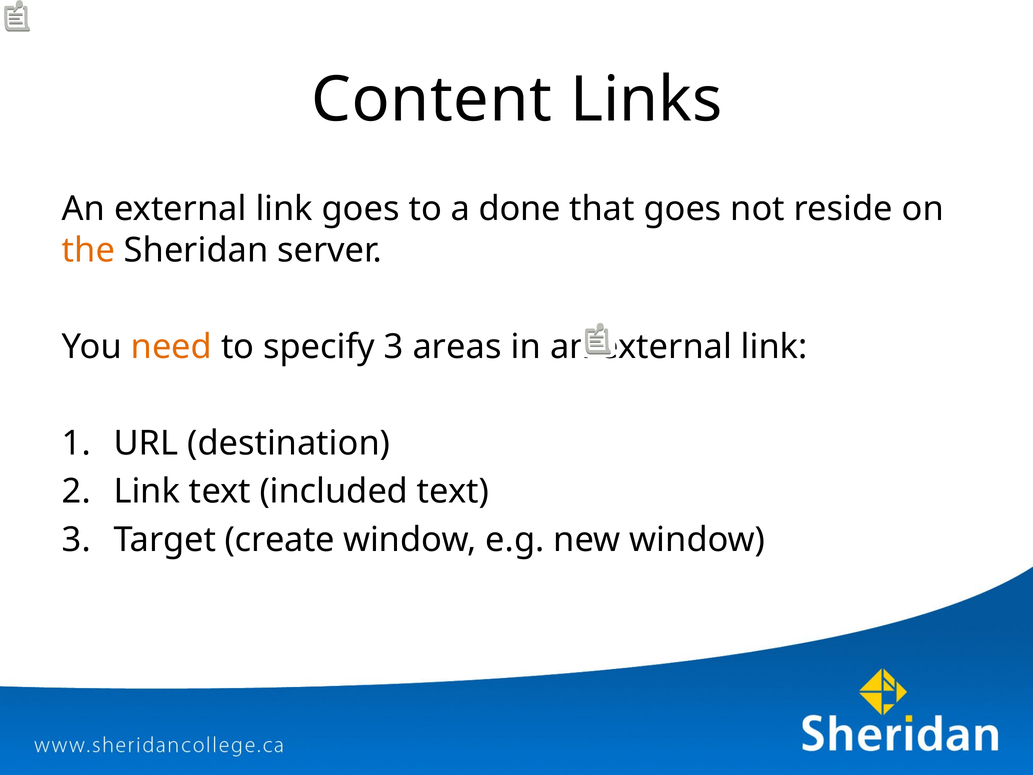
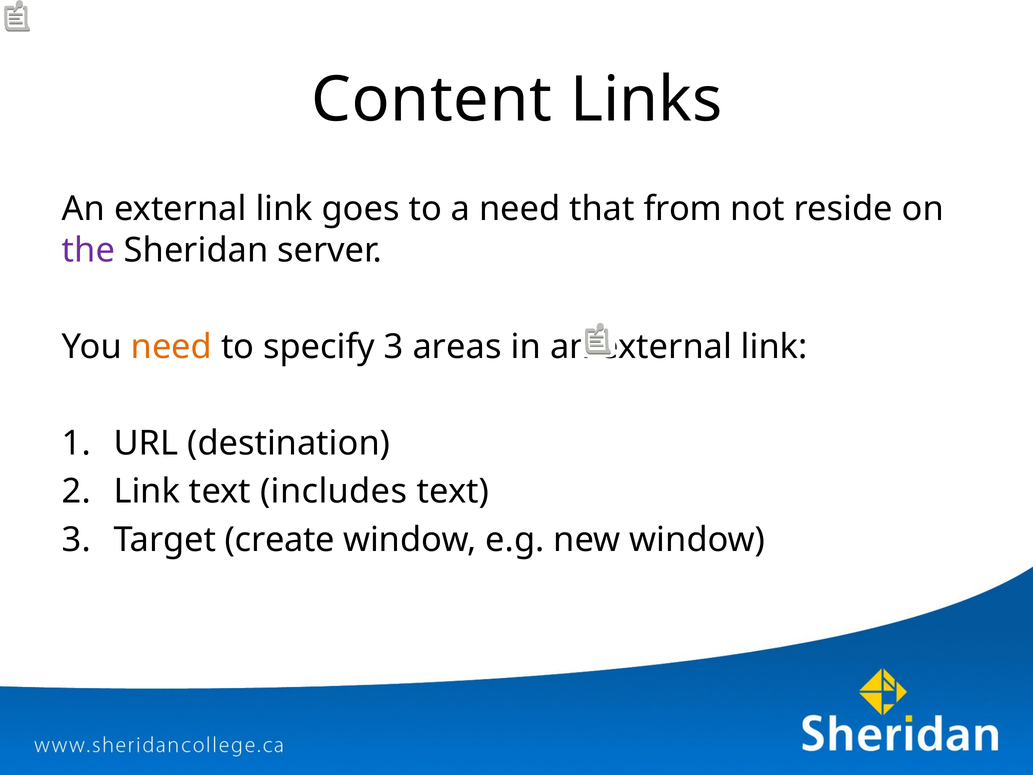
a done: done -> need
that goes: goes -> from
the colour: orange -> purple
included: included -> includes
